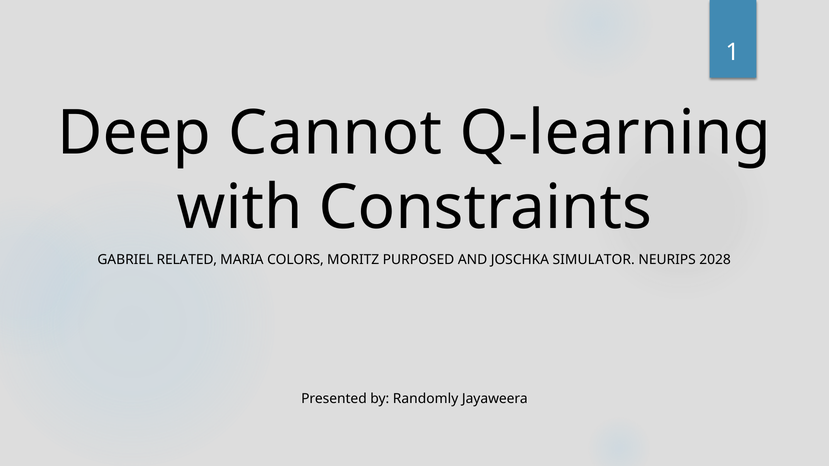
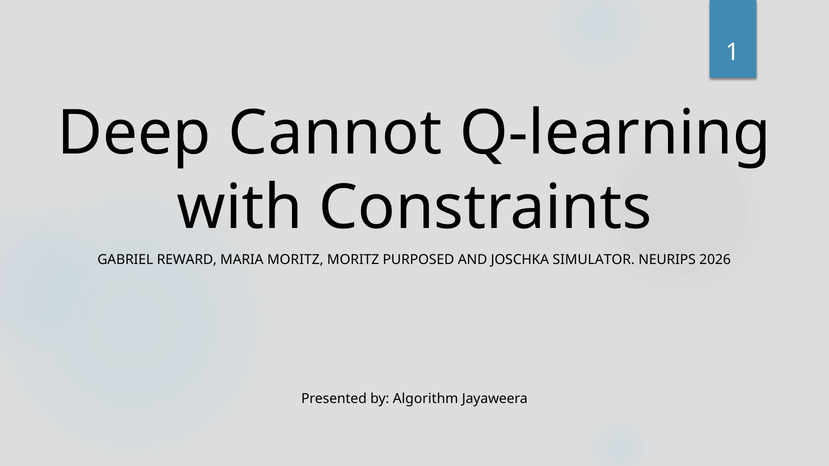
RELATED: RELATED -> REWARD
MARIA COLORS: COLORS -> MORITZ
2028: 2028 -> 2026
Randomly: Randomly -> Algorithm
